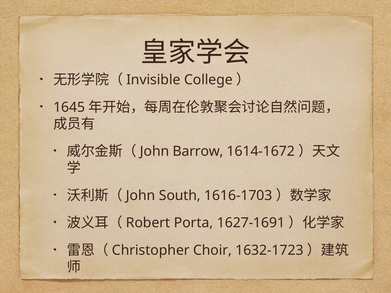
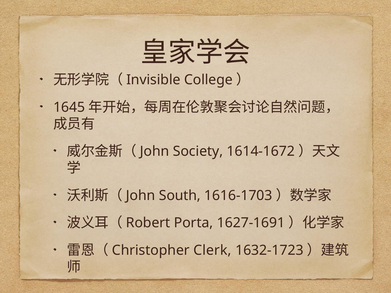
Barrow: Barrow -> Society
Choir: Choir -> Clerk
